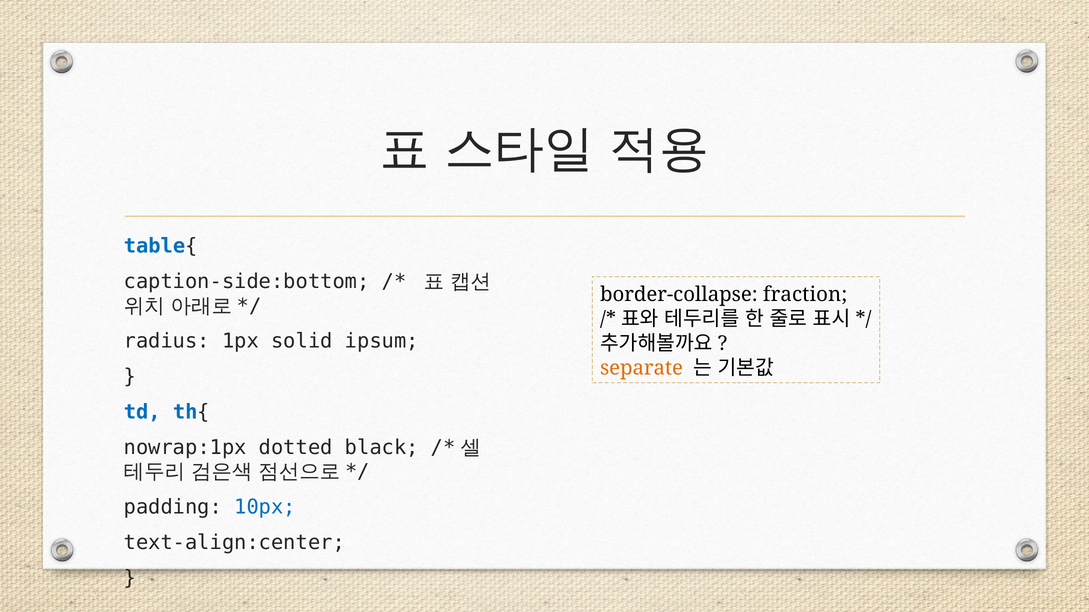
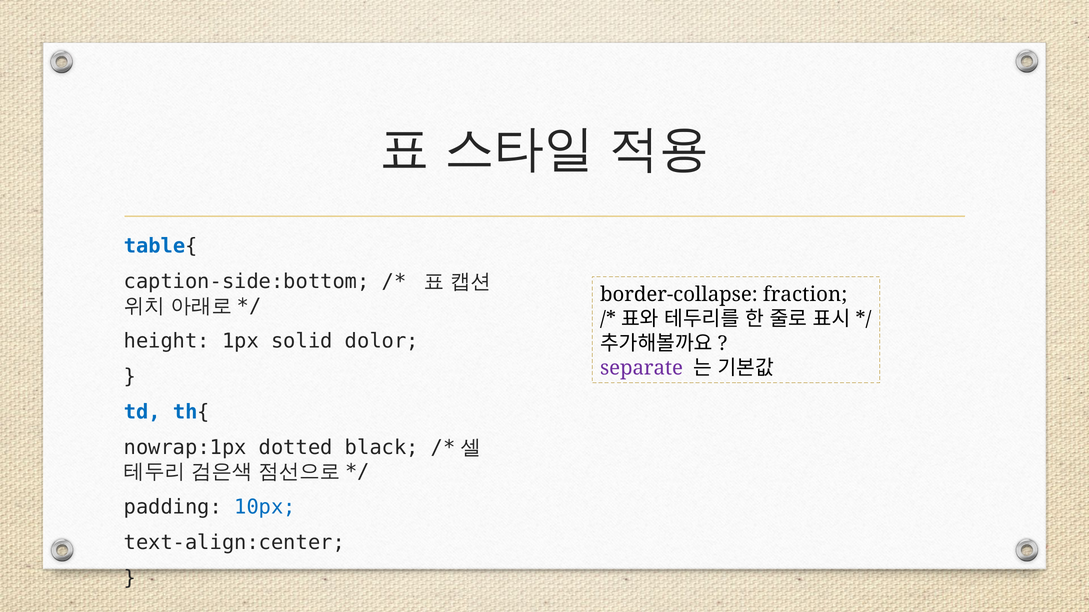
radius: radius -> height
ipsum: ipsum -> dolor
separate colour: orange -> purple
